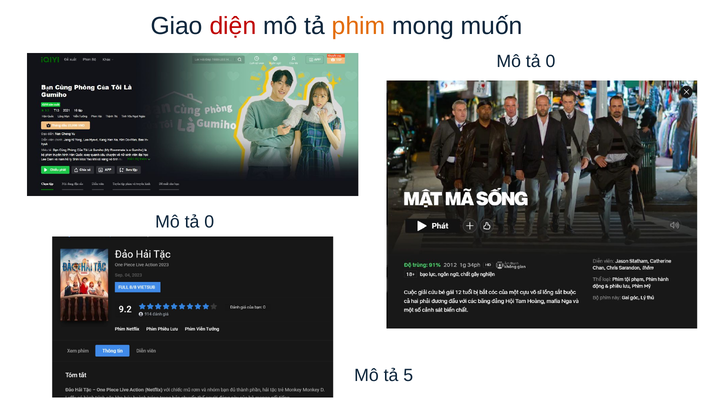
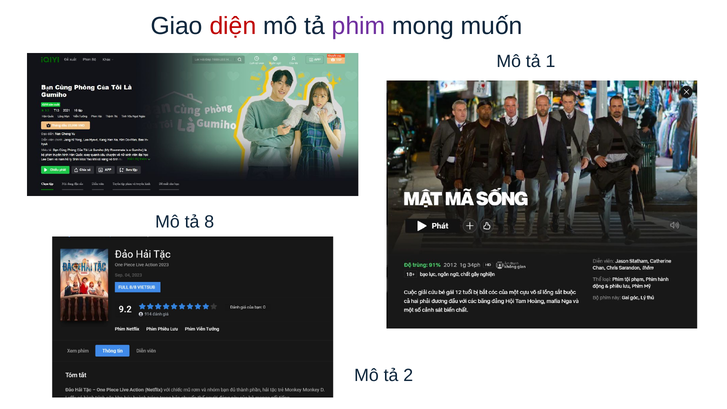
phim colour: orange -> purple
0 at (550, 61): 0 -> 1
0 at (209, 222): 0 -> 8
5: 5 -> 2
